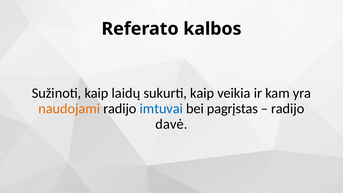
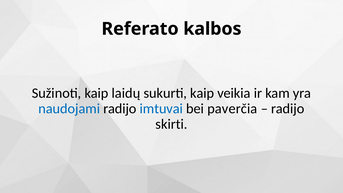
naudojami colour: orange -> blue
pagrįstas: pagrįstas -> paverčia
davė: davė -> skirti
